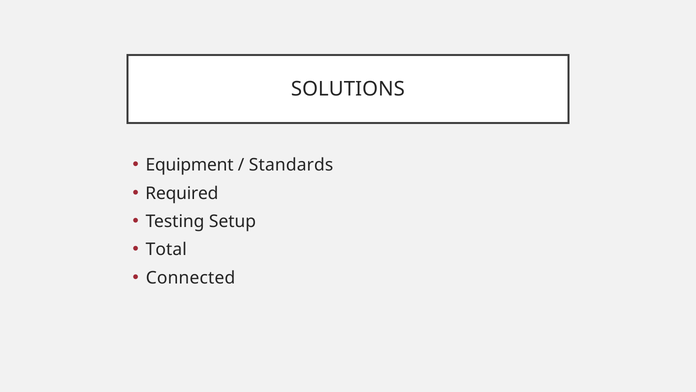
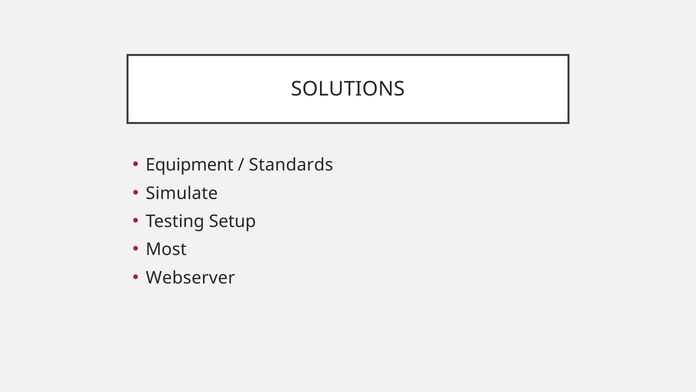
Required: Required -> Simulate
Total: Total -> Most
Connected: Connected -> Webserver
